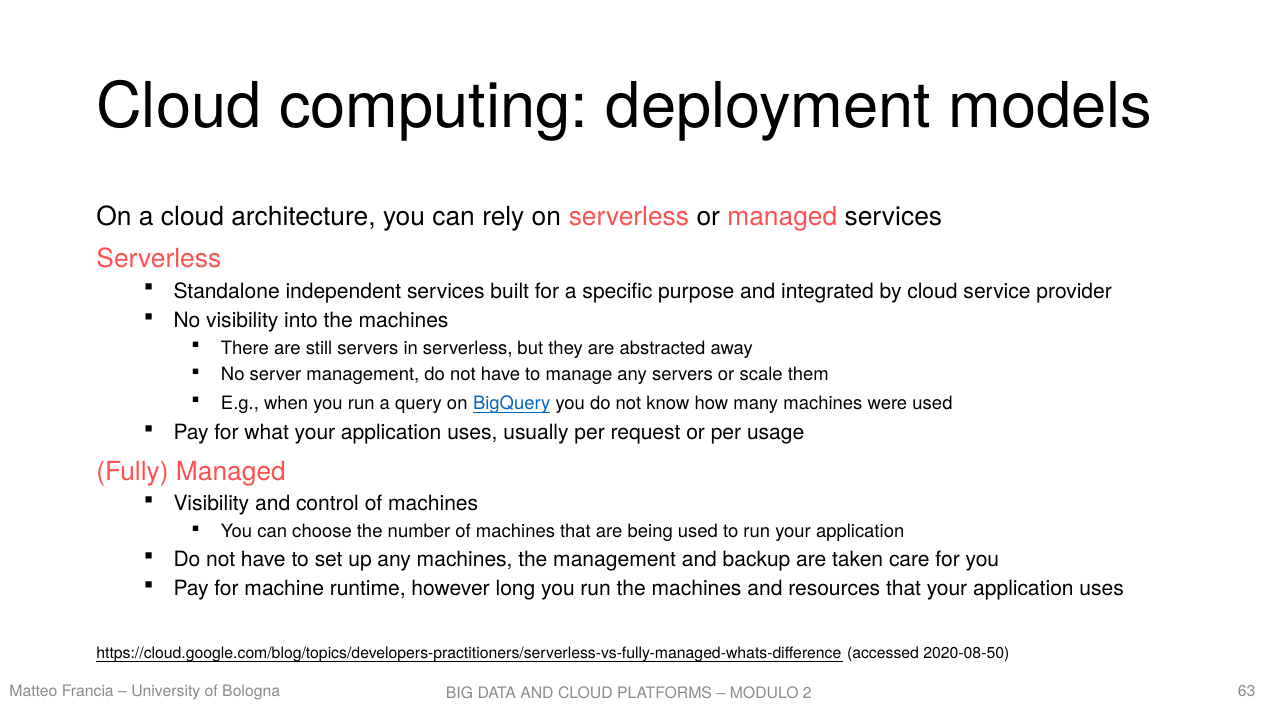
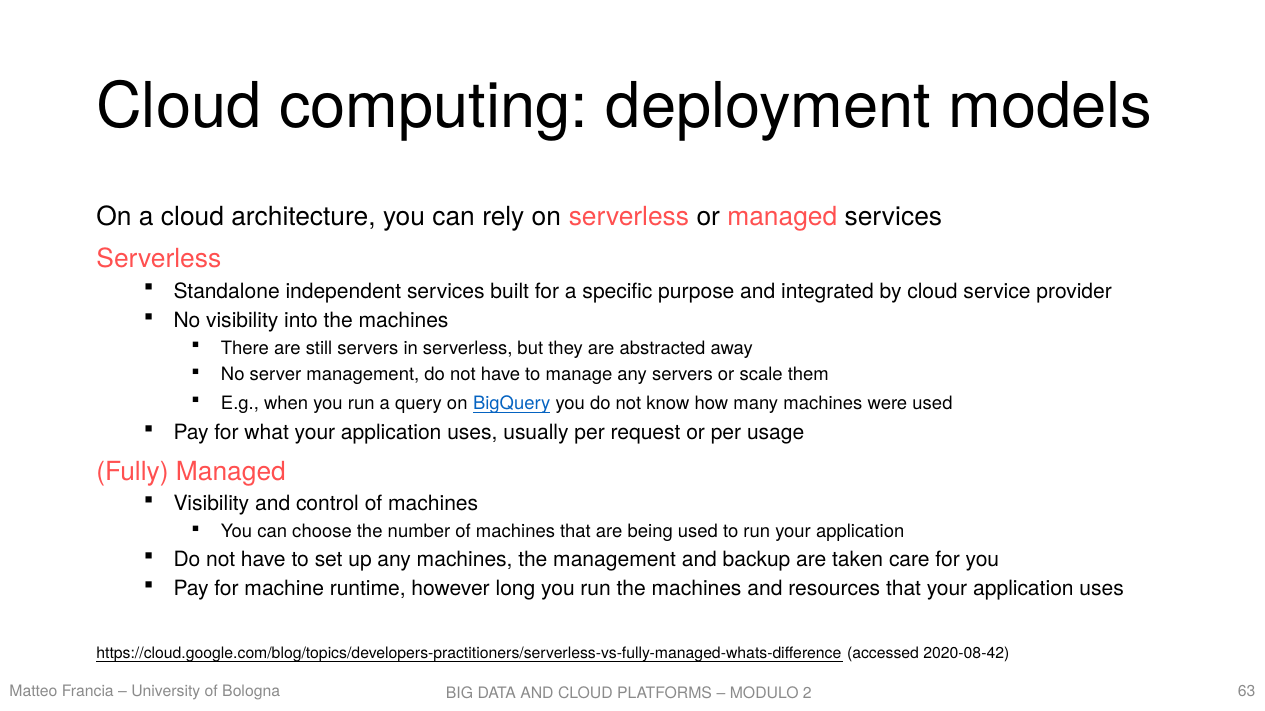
2020-08-50: 2020-08-50 -> 2020-08-42
